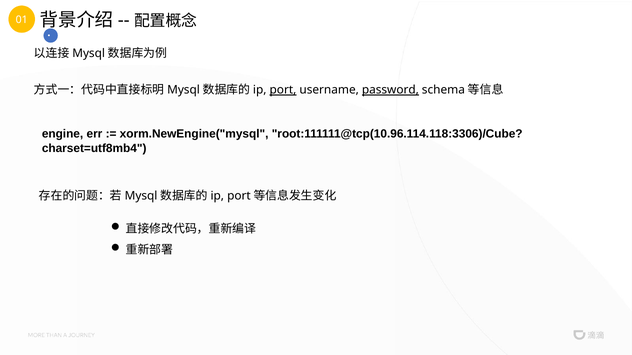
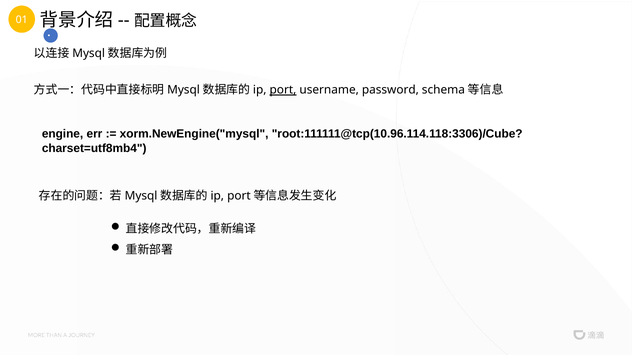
password underline: present -> none
